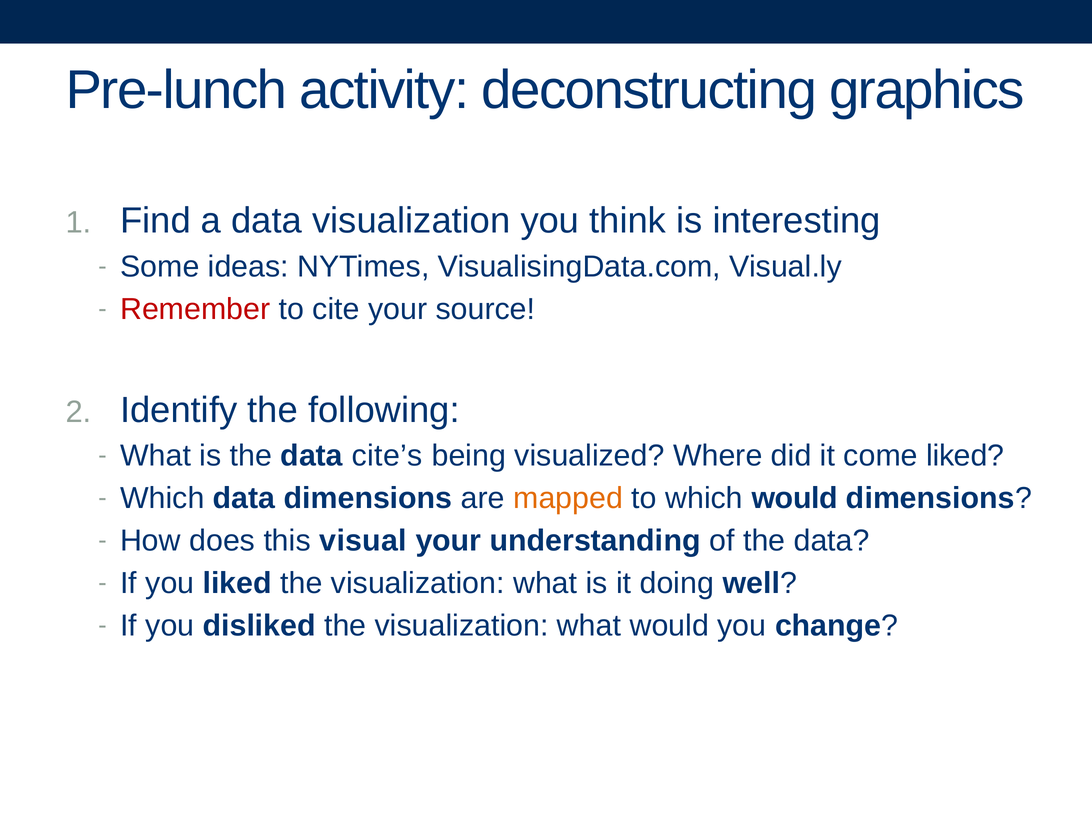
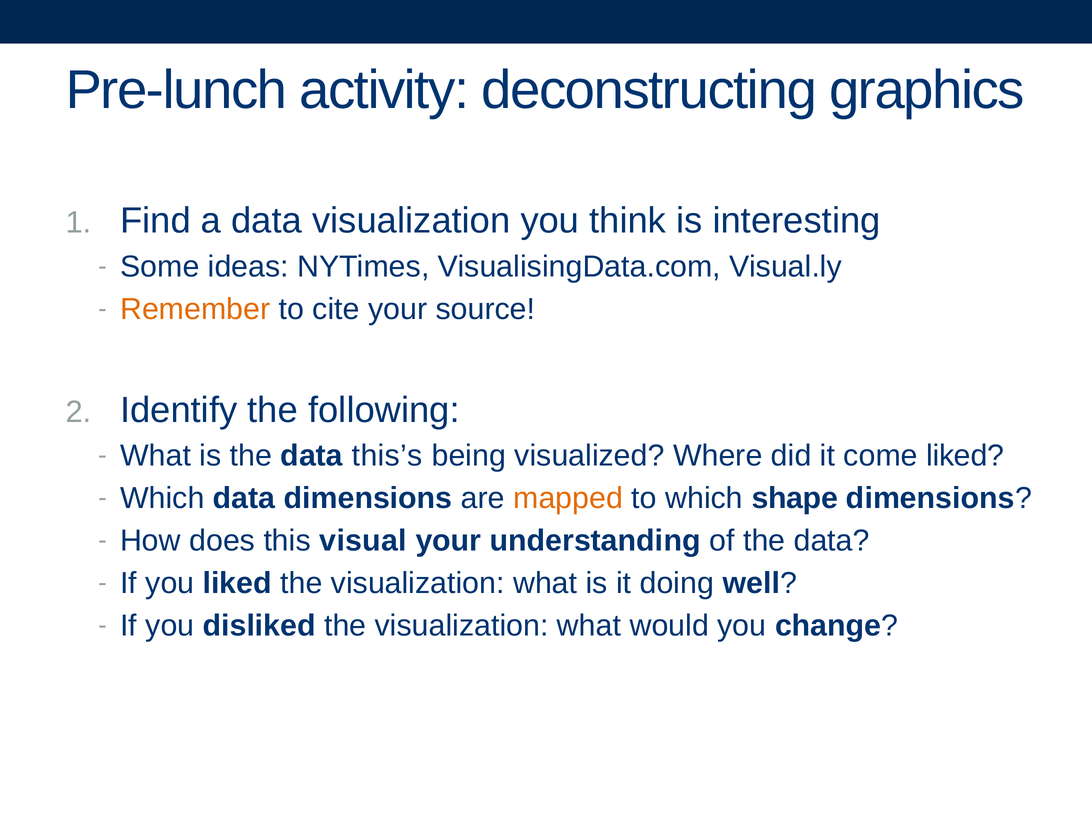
Remember colour: red -> orange
cite’s: cite’s -> this’s
which would: would -> shape
